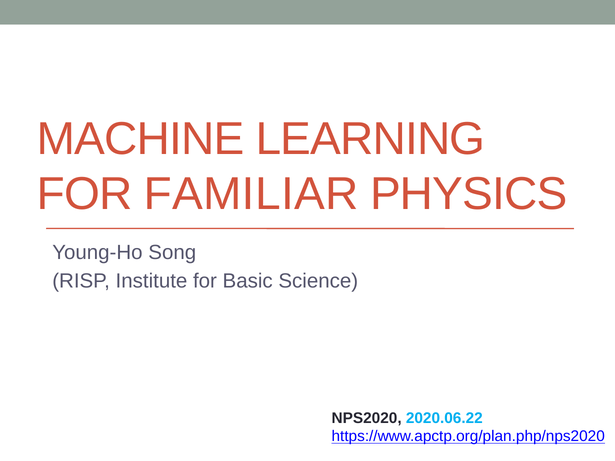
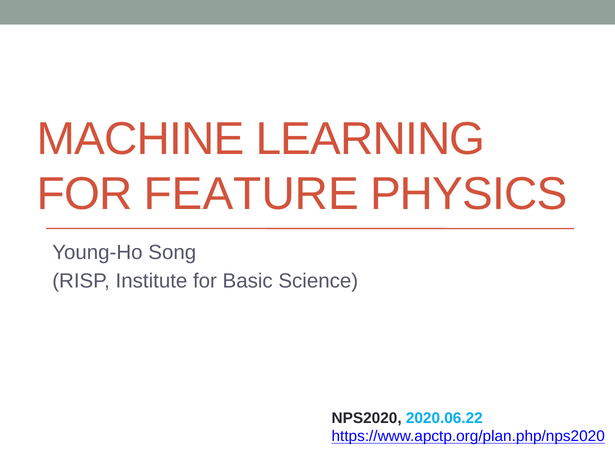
FAMILIAR: FAMILIAR -> FEATURE
